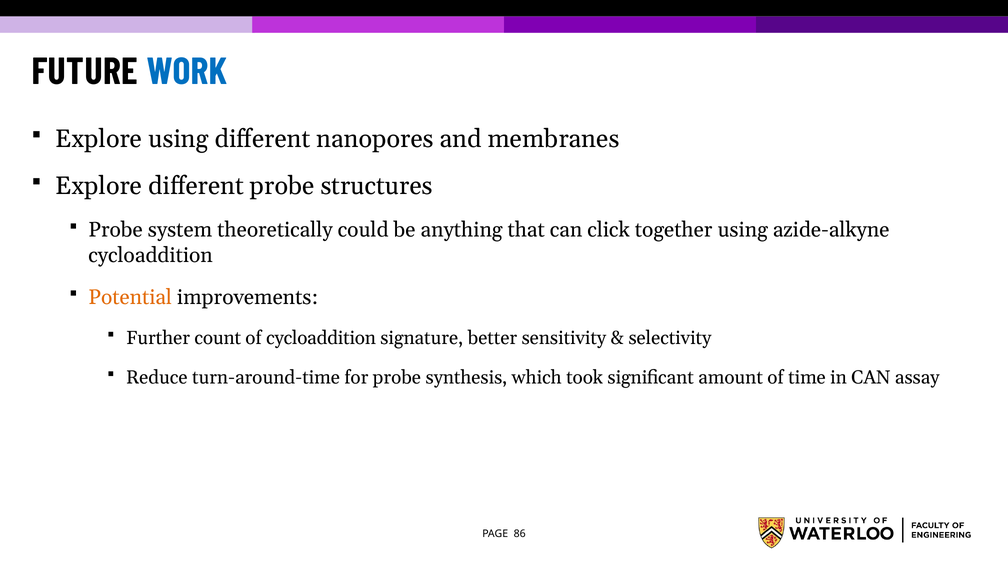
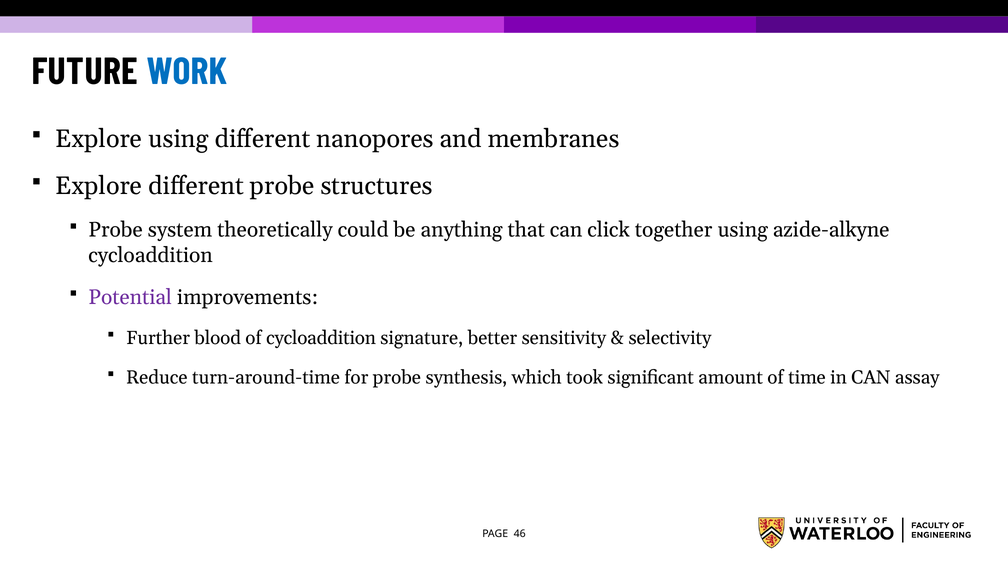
Potential colour: orange -> purple
count: count -> blood
86: 86 -> 46
